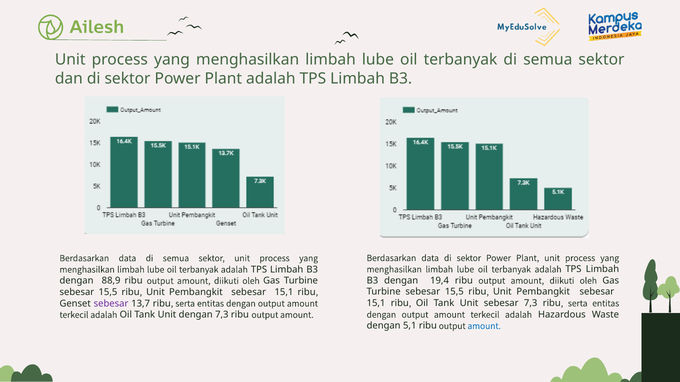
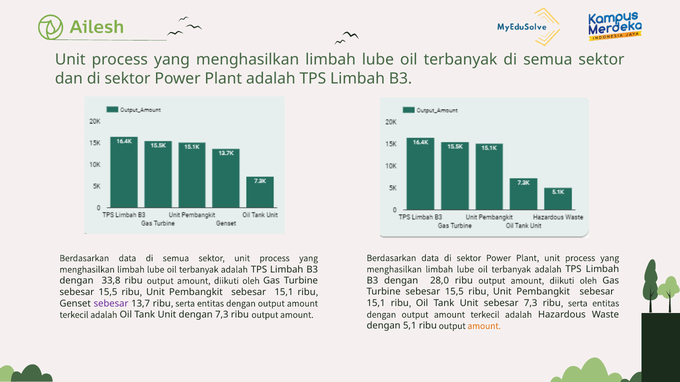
19,4: 19,4 -> 28,0
88,9: 88,9 -> 33,8
amount at (484, 326) colour: blue -> orange
